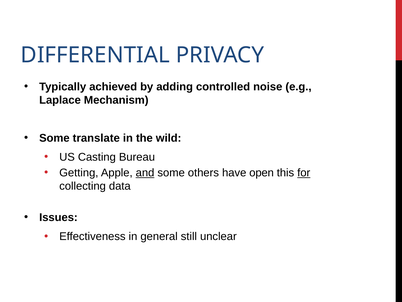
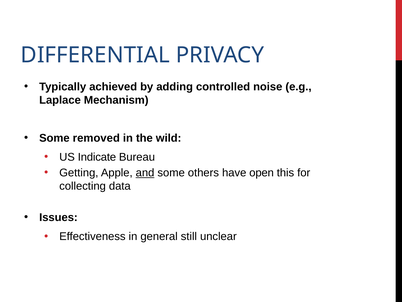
translate: translate -> removed
Casting: Casting -> Indicate
for underline: present -> none
